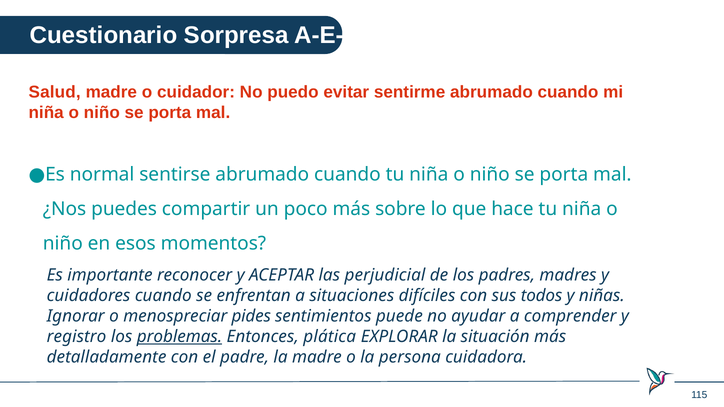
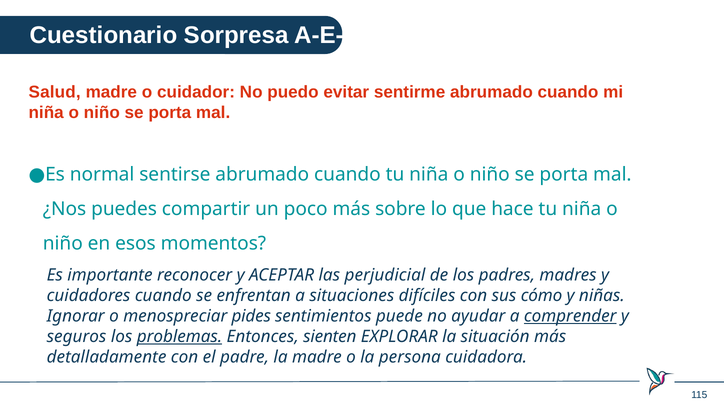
todos: todos -> cómo
comprender underline: none -> present
registro: registro -> seguros
plática: plática -> sienten
